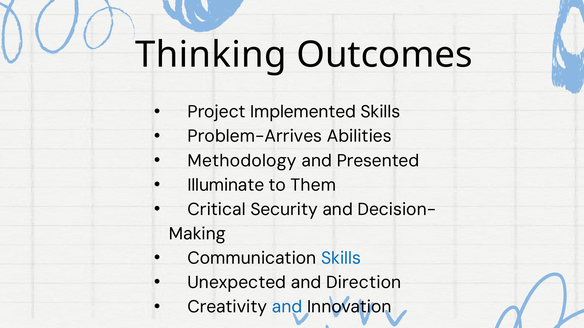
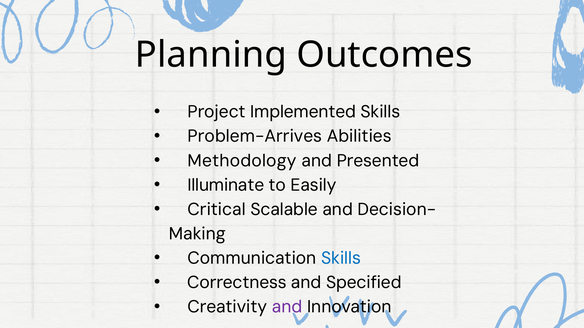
Thinking: Thinking -> Planning
Them: Them -> Easily
Security: Security -> Scalable
Unexpected: Unexpected -> Correctness
Direction: Direction -> Specified
and at (287, 307) colour: blue -> purple
